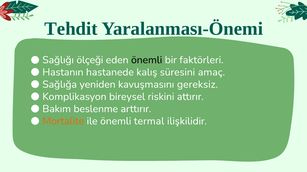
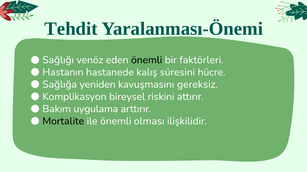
ölçeği: ölçeği -> venöz
amaç: amaç -> hücre
beslenme: beslenme -> uygulama
Mortalite colour: orange -> black
termal: termal -> olması
